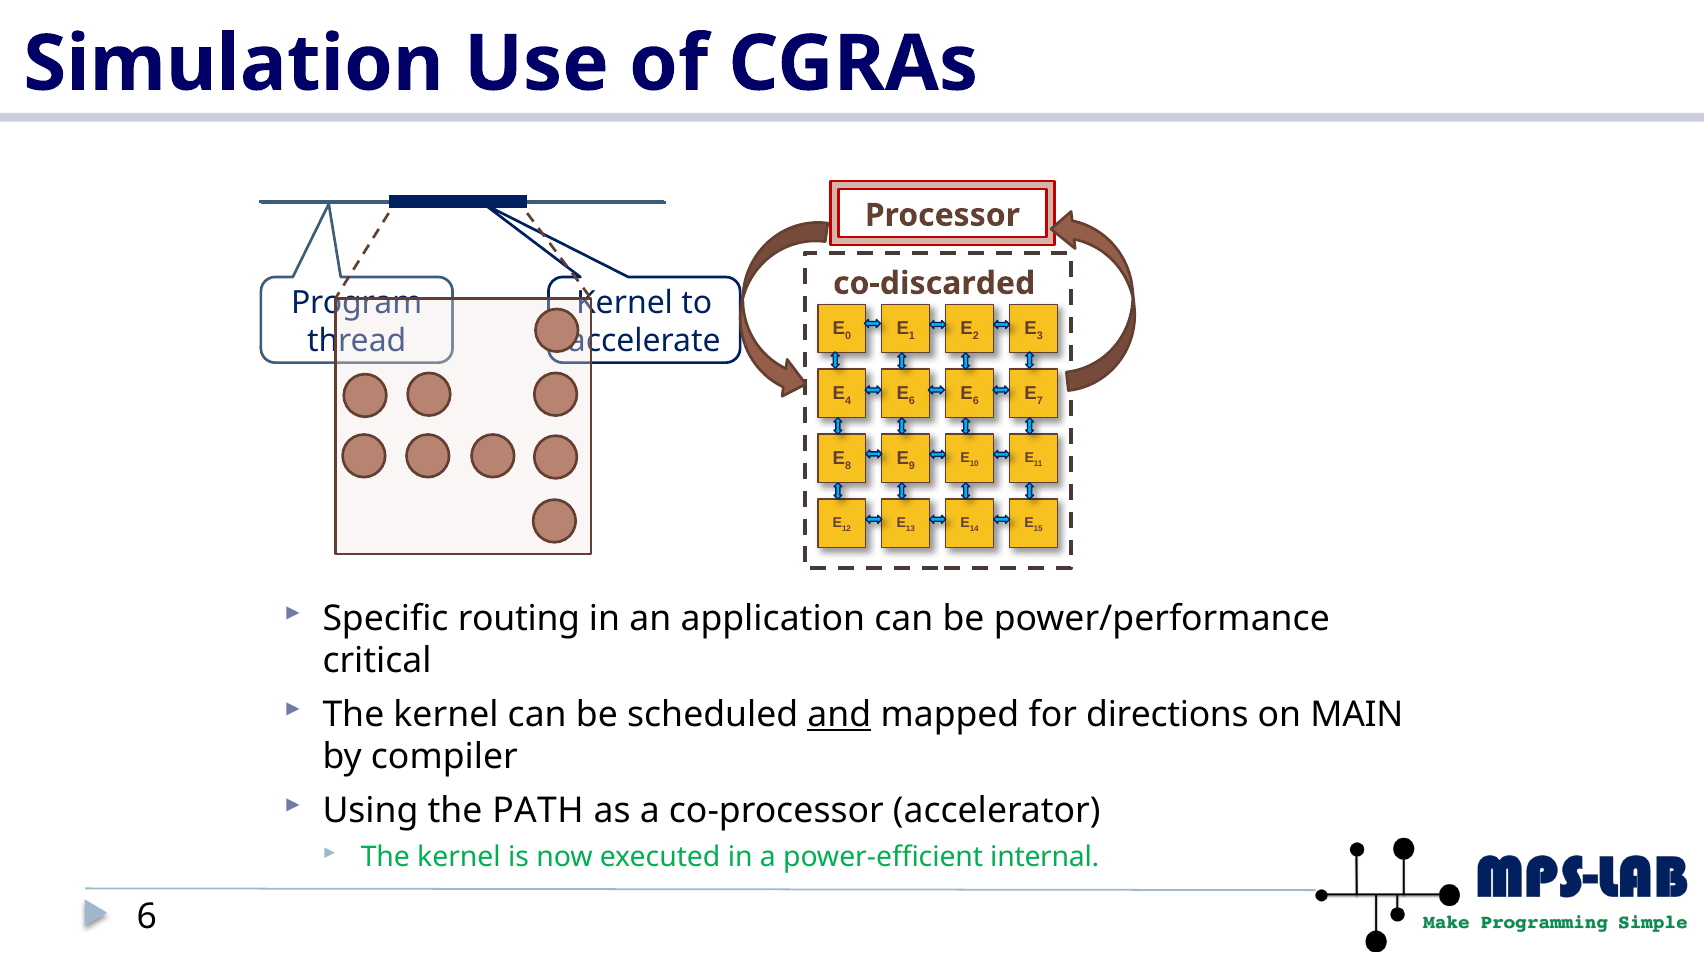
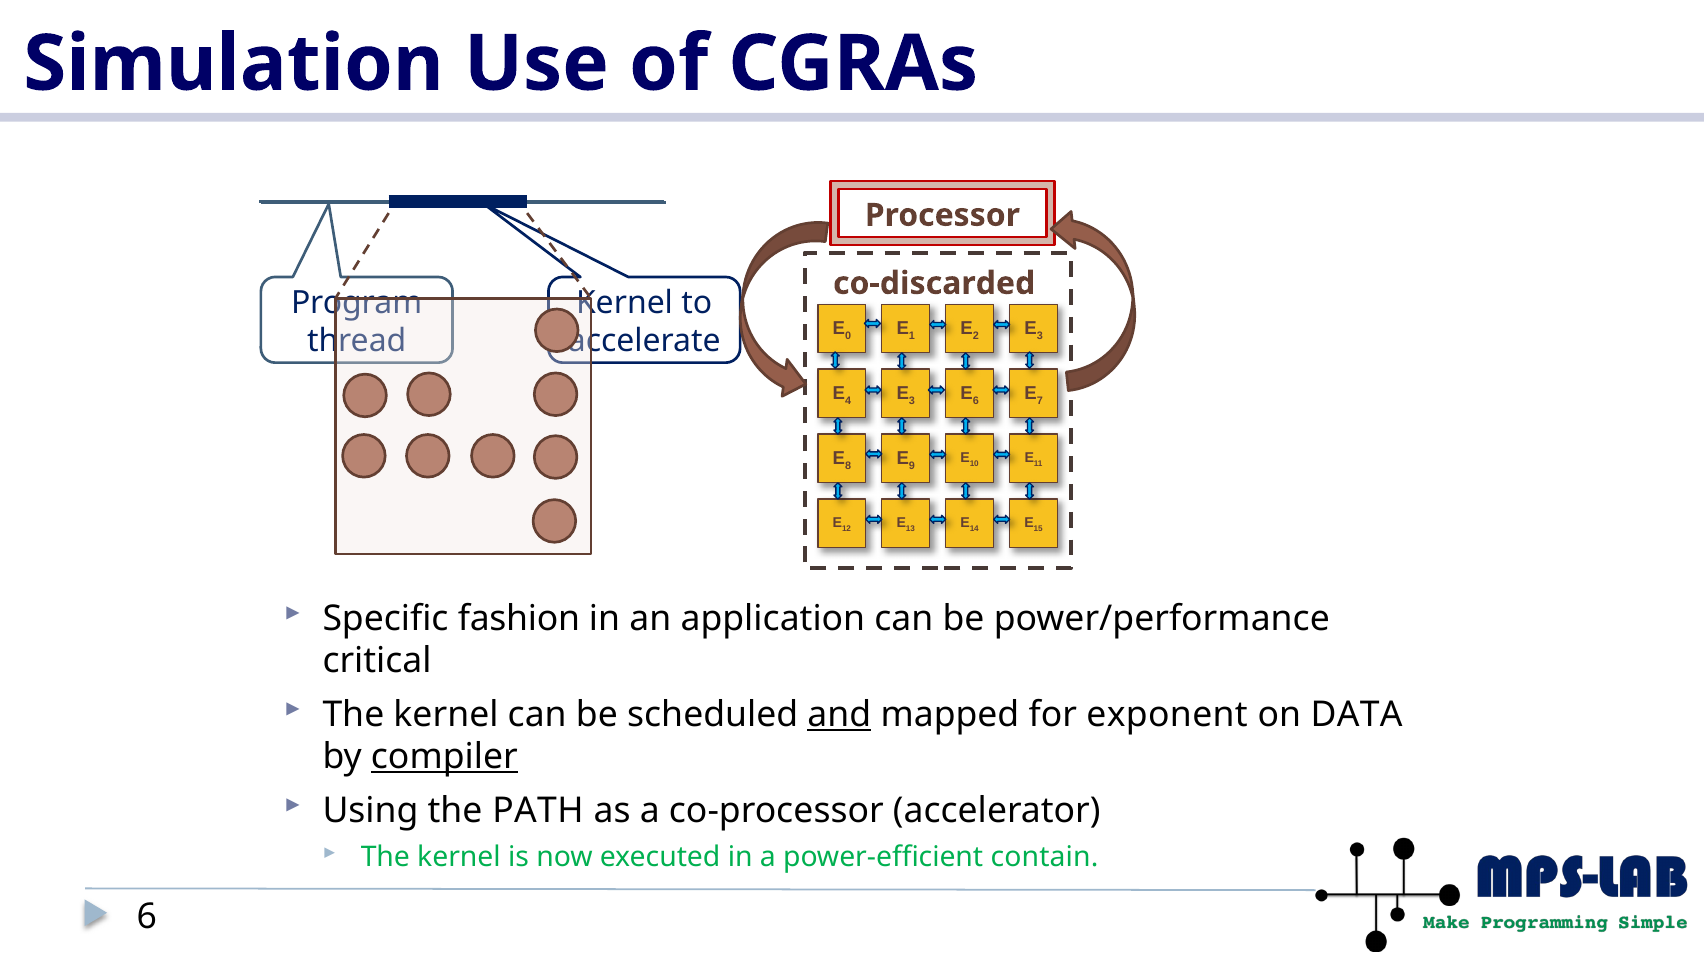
6 at (912, 400): 6 -> 3
routing: routing -> fashion
directions: directions -> exponent
MAIN: MAIN -> DATA
compiler underline: none -> present
internal: internal -> contain
